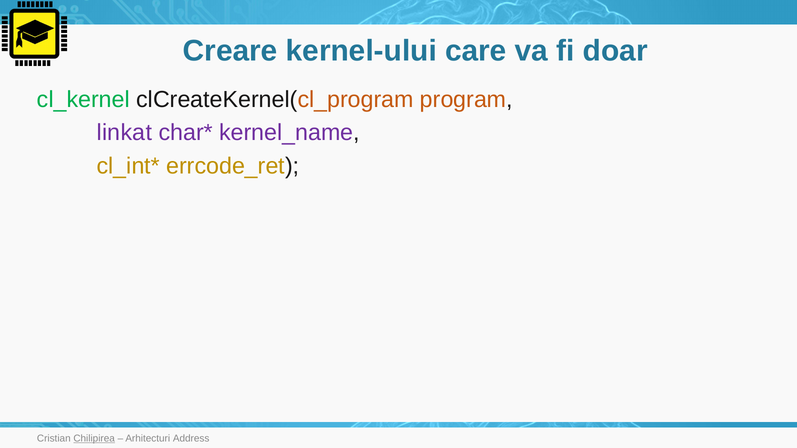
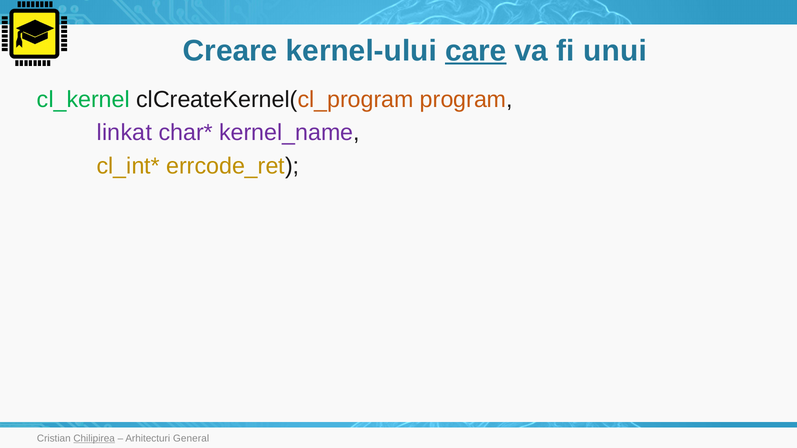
care underline: none -> present
doar: doar -> unui
Address: Address -> General
